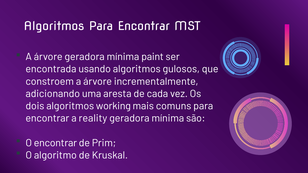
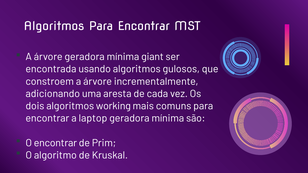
paint: paint -> giant
reality: reality -> laptop
